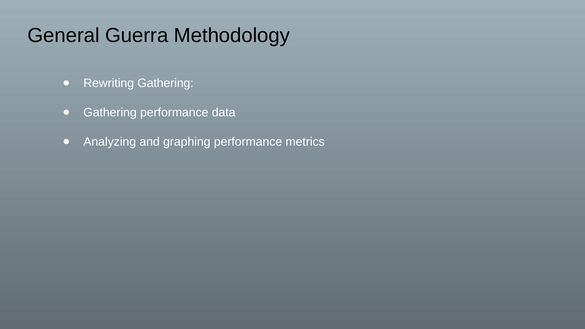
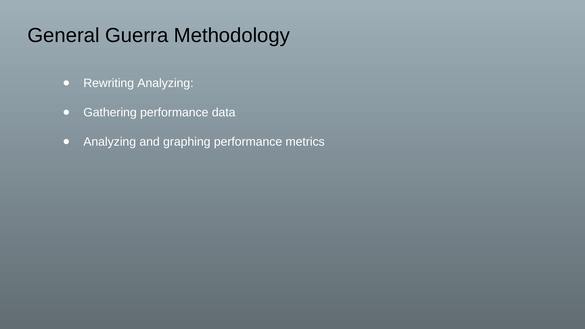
Rewriting Gathering: Gathering -> Analyzing
